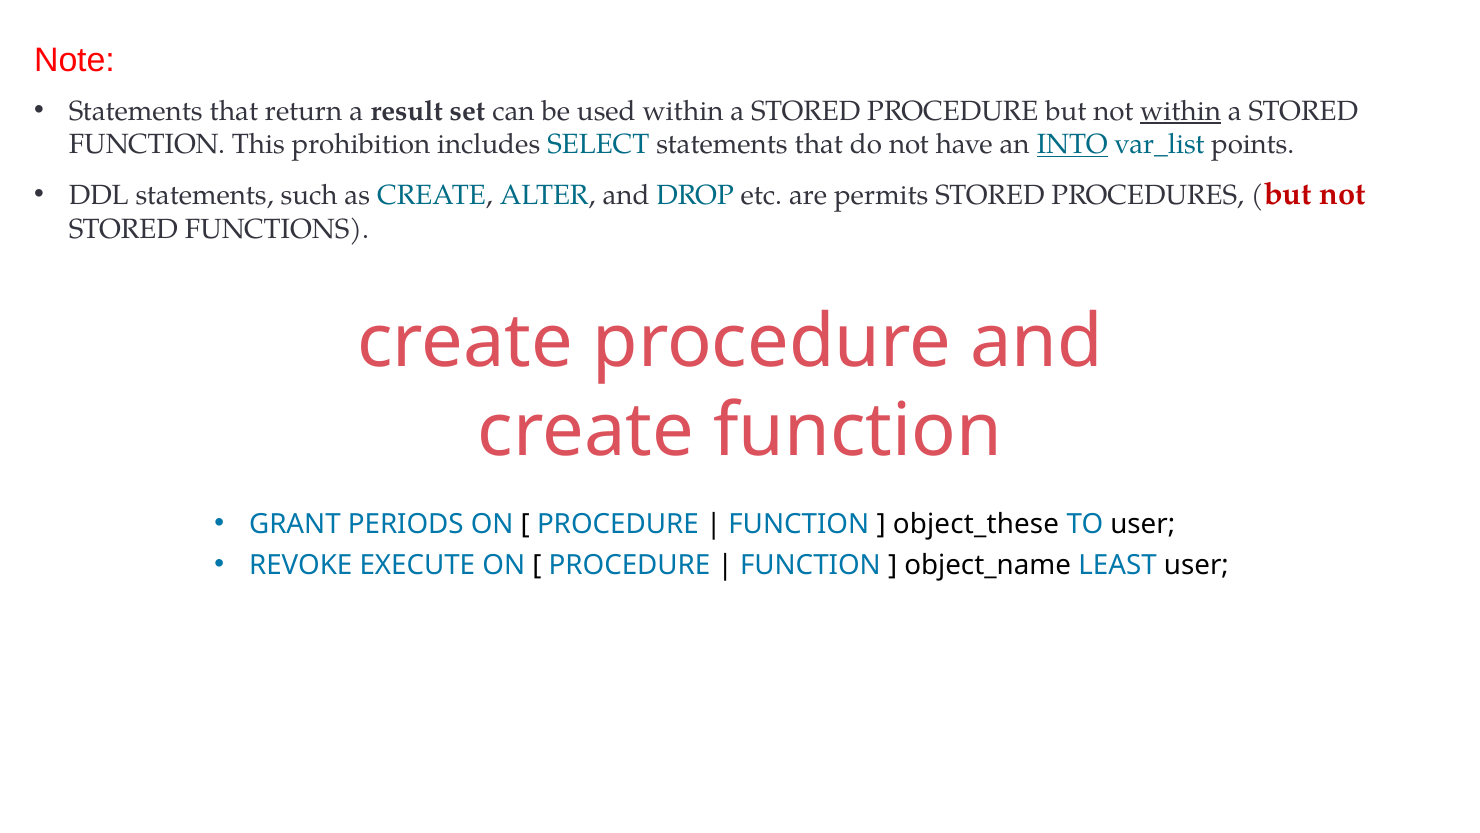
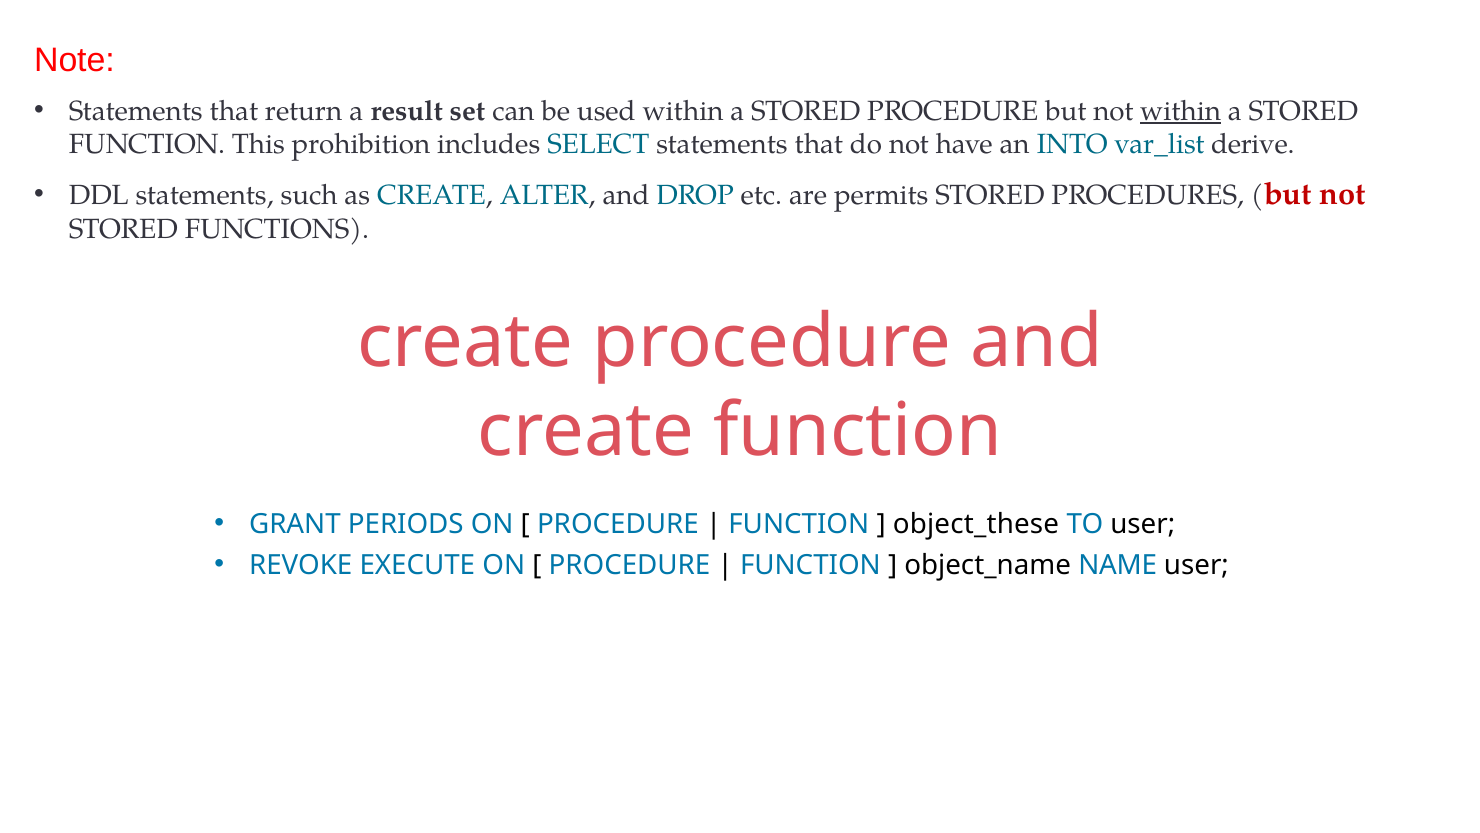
INTO underline: present -> none
points: points -> derive
LEAST: LEAST -> NAME
